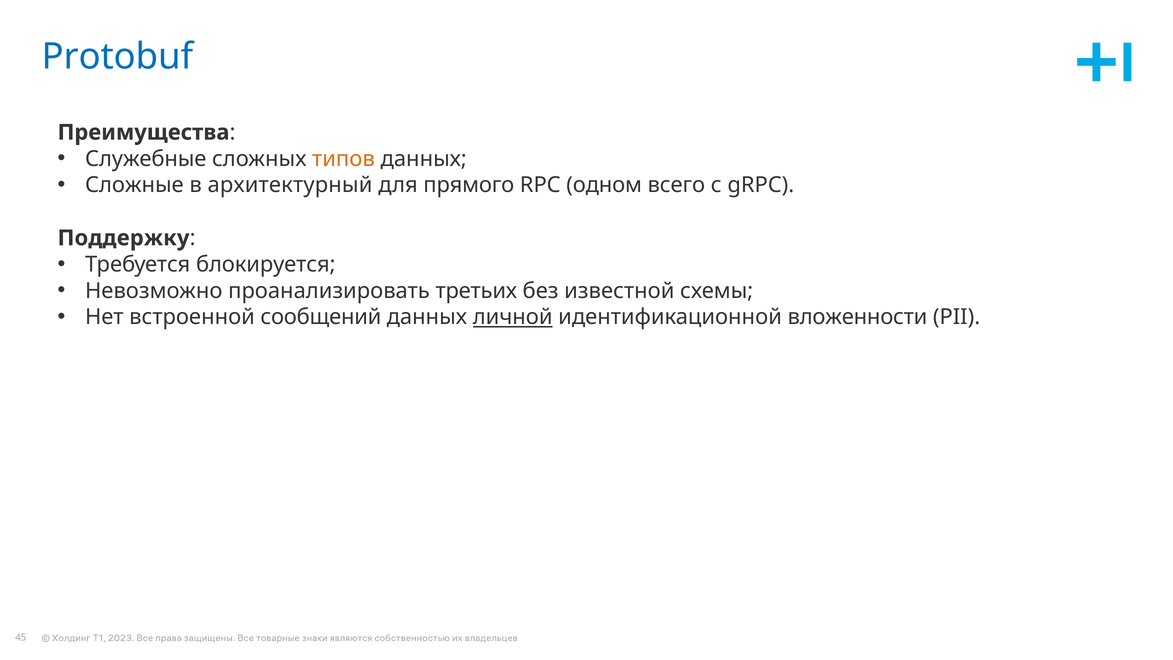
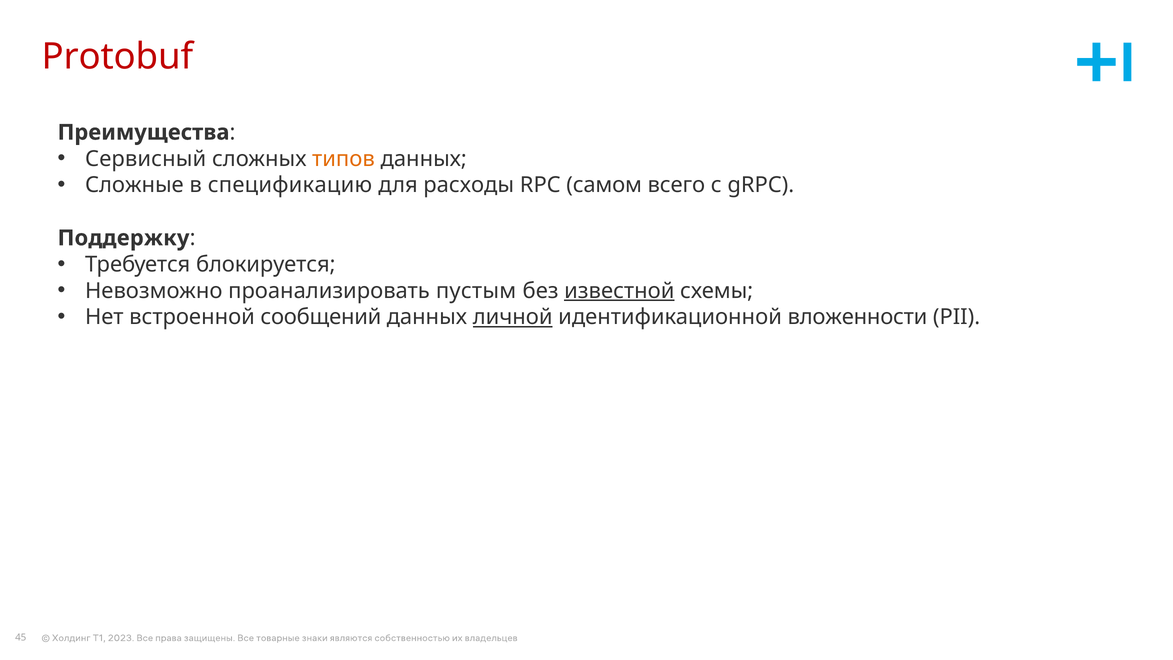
Protobuf colour: blue -> red
Служебные: Служебные -> Сервисный
архитектурный: архитектурный -> спецификацию
прямого: прямого -> расходы
одном: одном -> самом
третьих: третьих -> пустым
известной underline: none -> present
